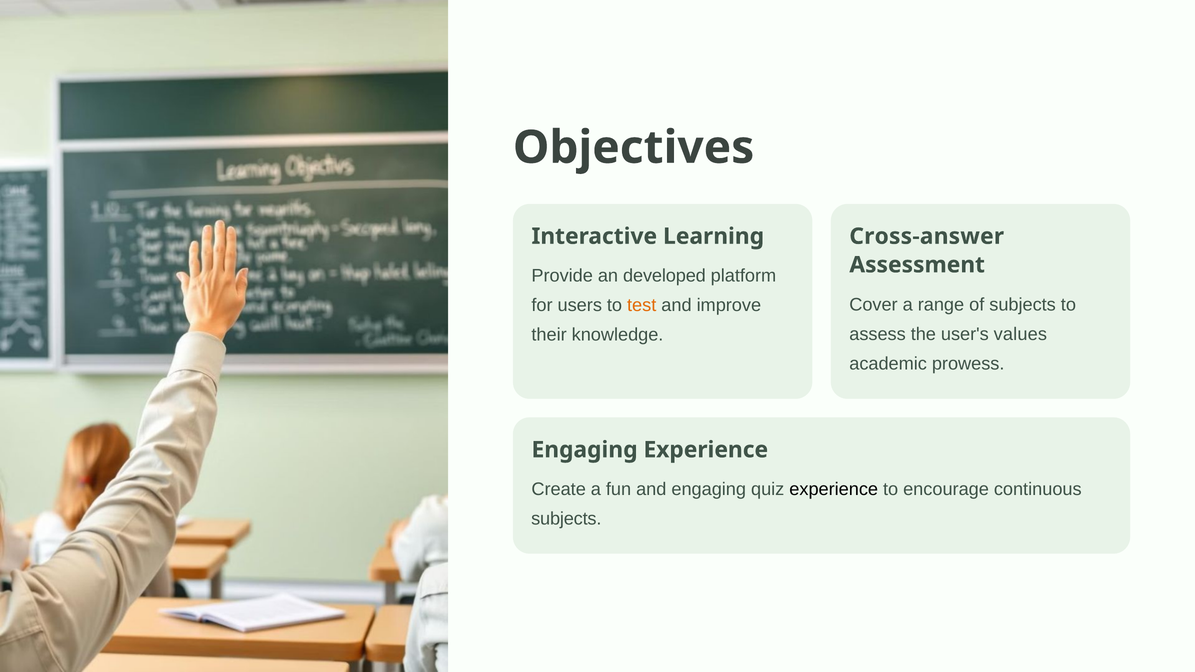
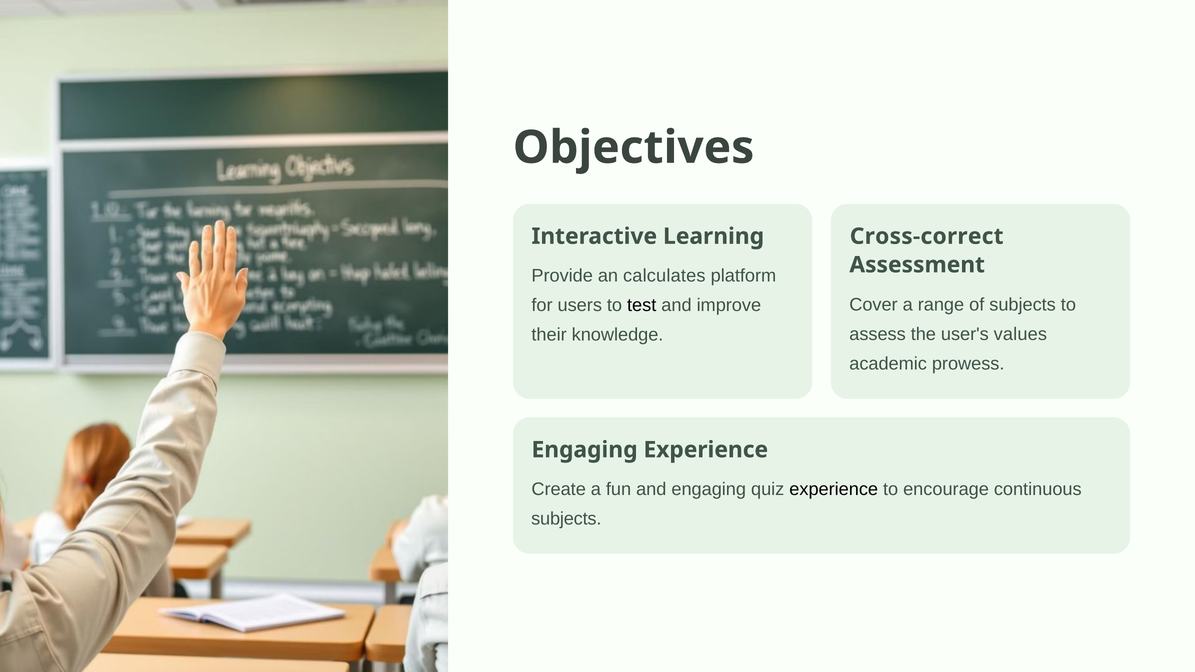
Cross-answer: Cross-answer -> Cross-correct
developed: developed -> calculates
test colour: orange -> black
